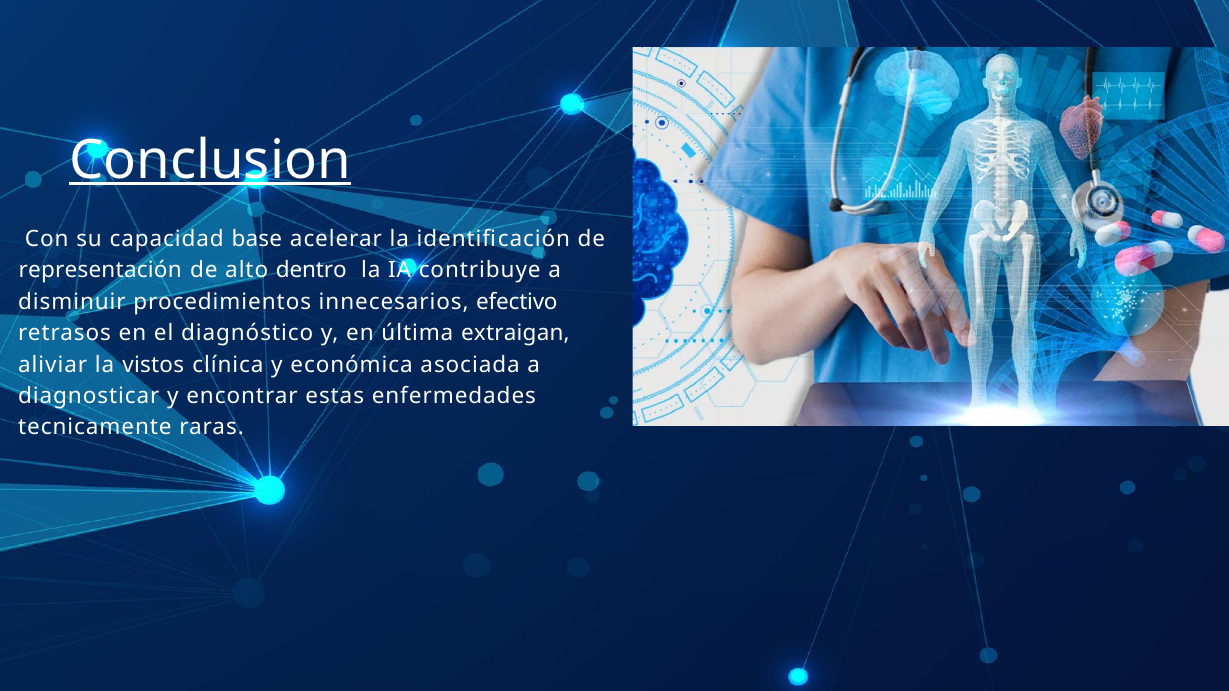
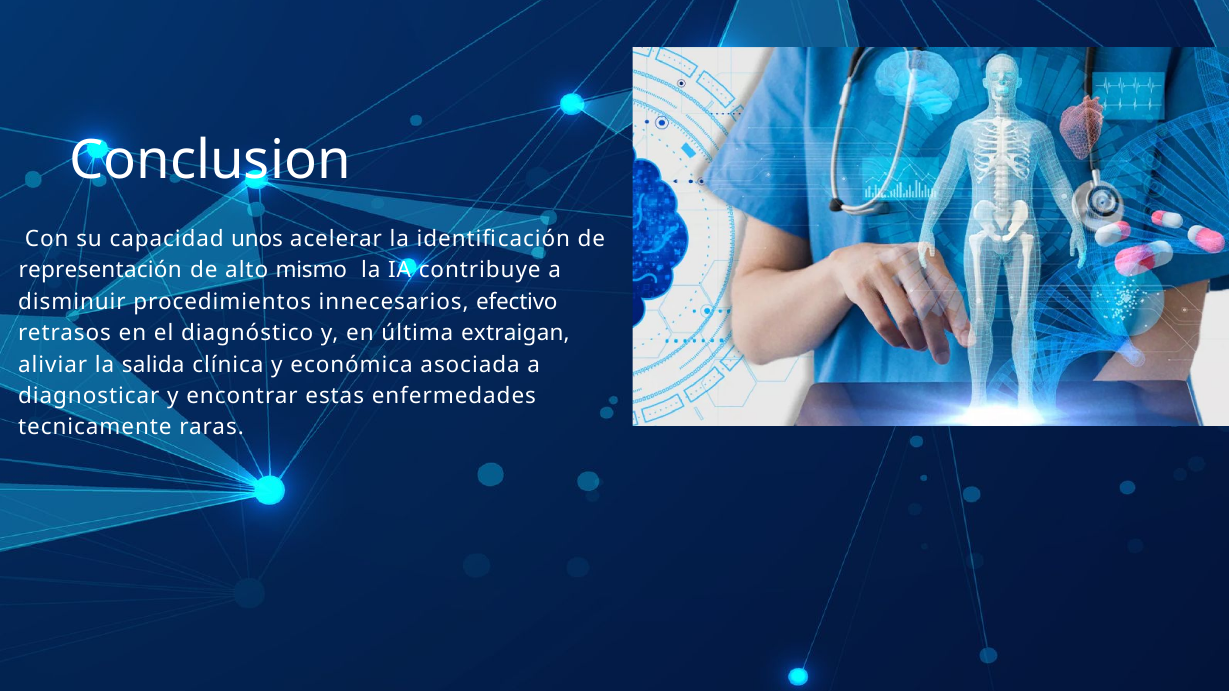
Conclusion underline: present -> none
base: base -> unos
dentro: dentro -> mismo
vistos: vistos -> salida
